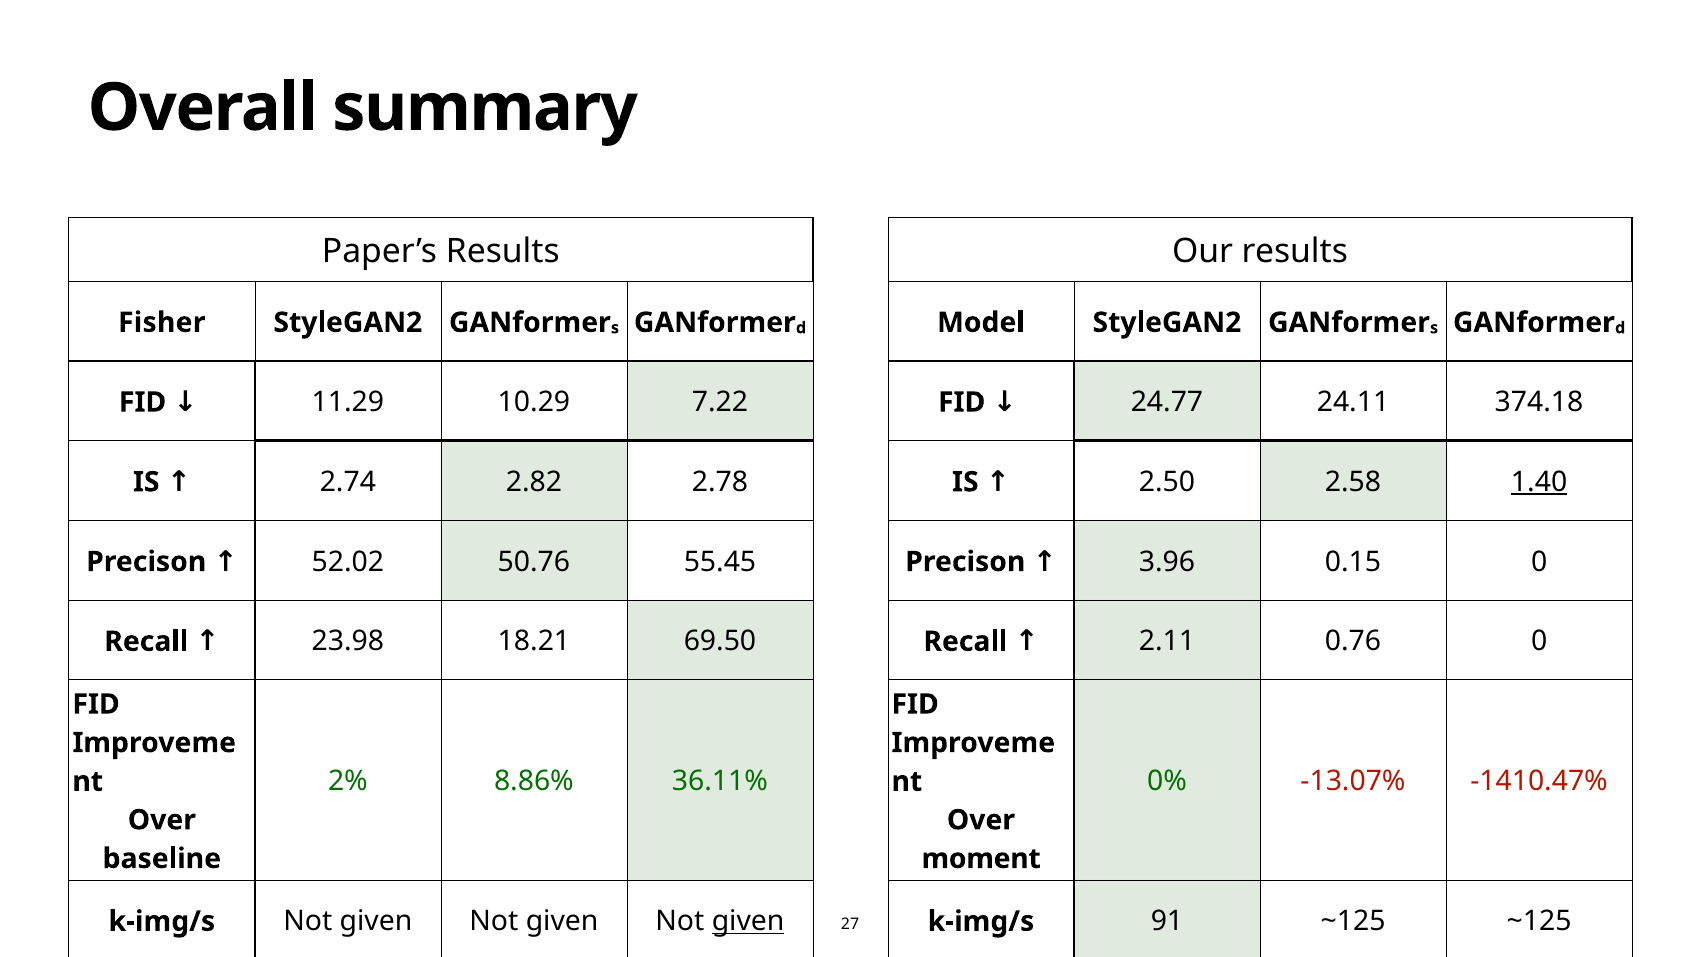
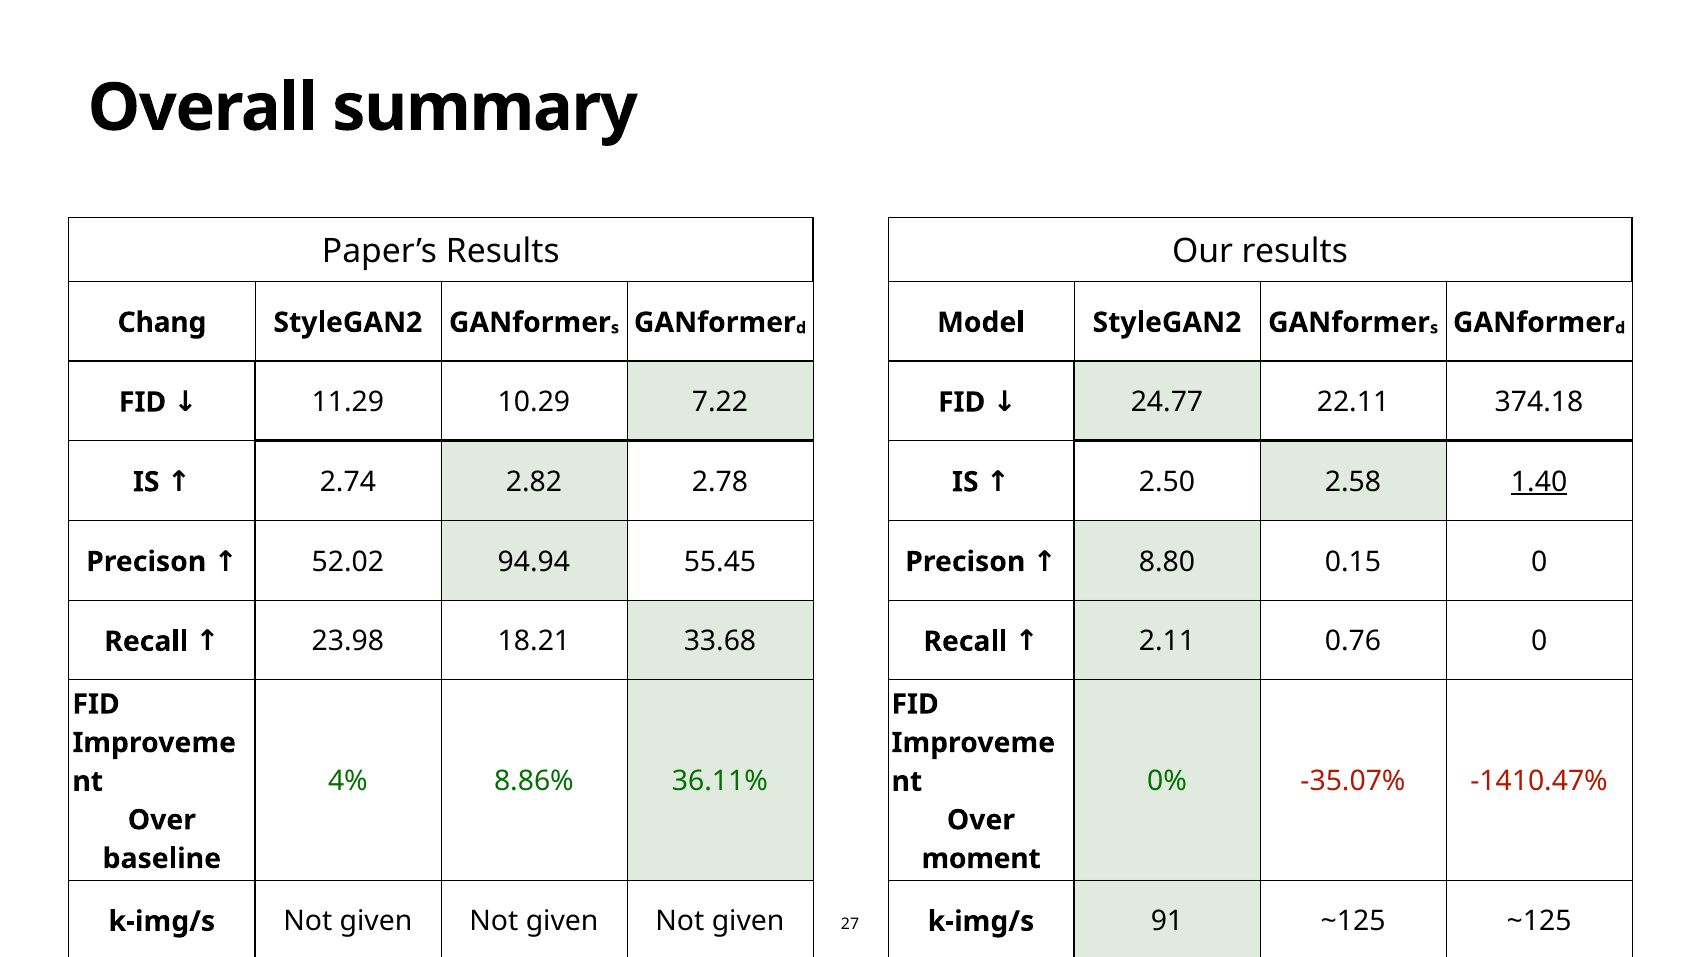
Fisher: Fisher -> Chang
24.11: 24.11 -> 22.11
50.76: 50.76 -> 94.94
3.96: 3.96 -> 8.80
69.50: 69.50 -> 33.68
2%: 2% -> 4%
-13.07%: -13.07% -> -35.07%
given at (748, 921) underline: present -> none
